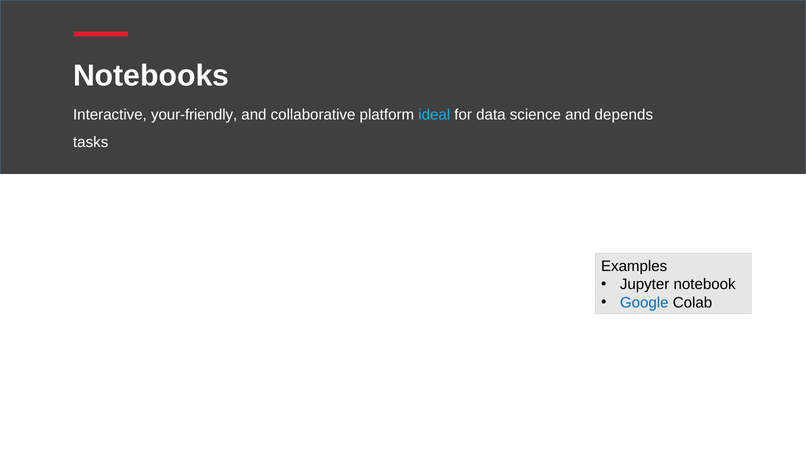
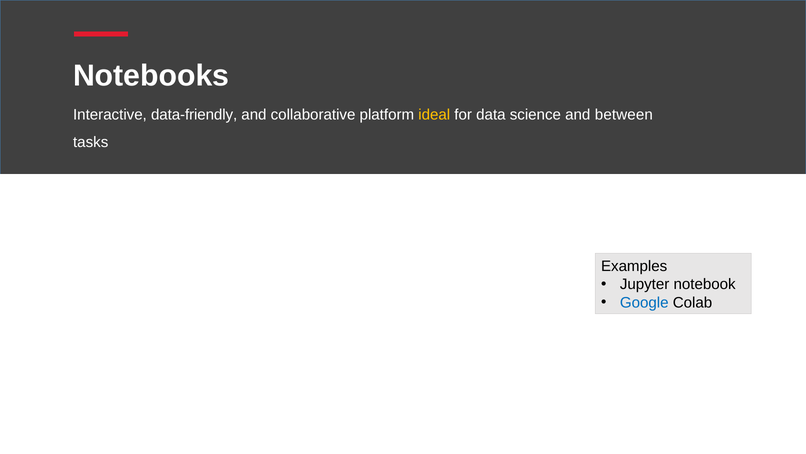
your-friendly: your-friendly -> data-friendly
ideal colour: light blue -> yellow
depends: depends -> between
